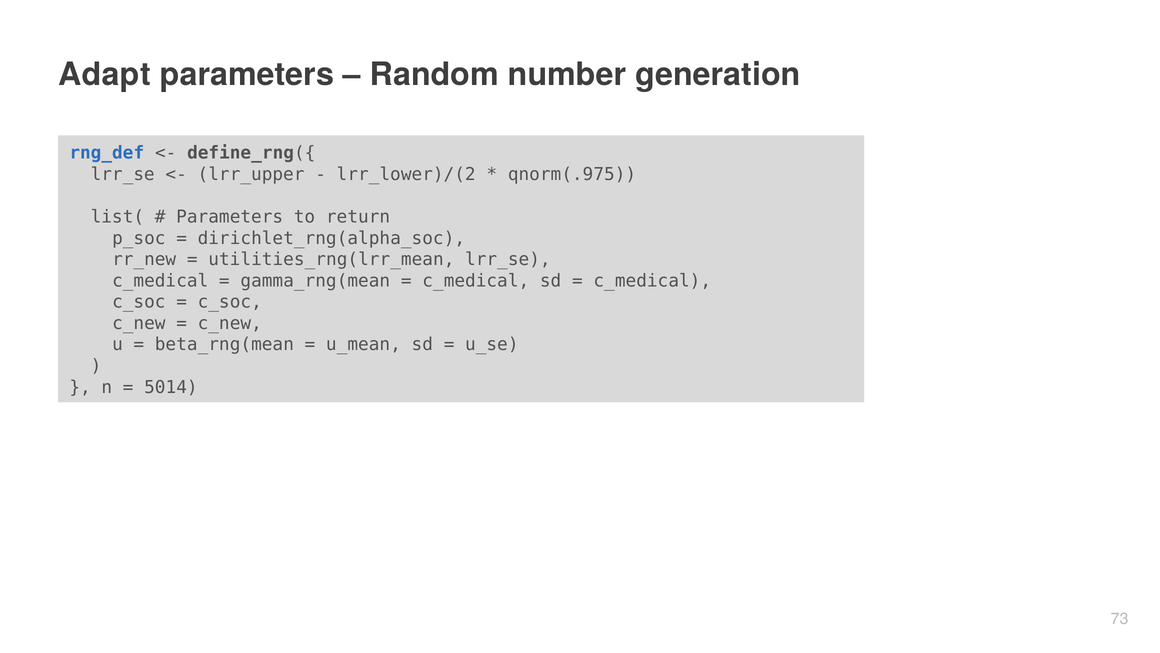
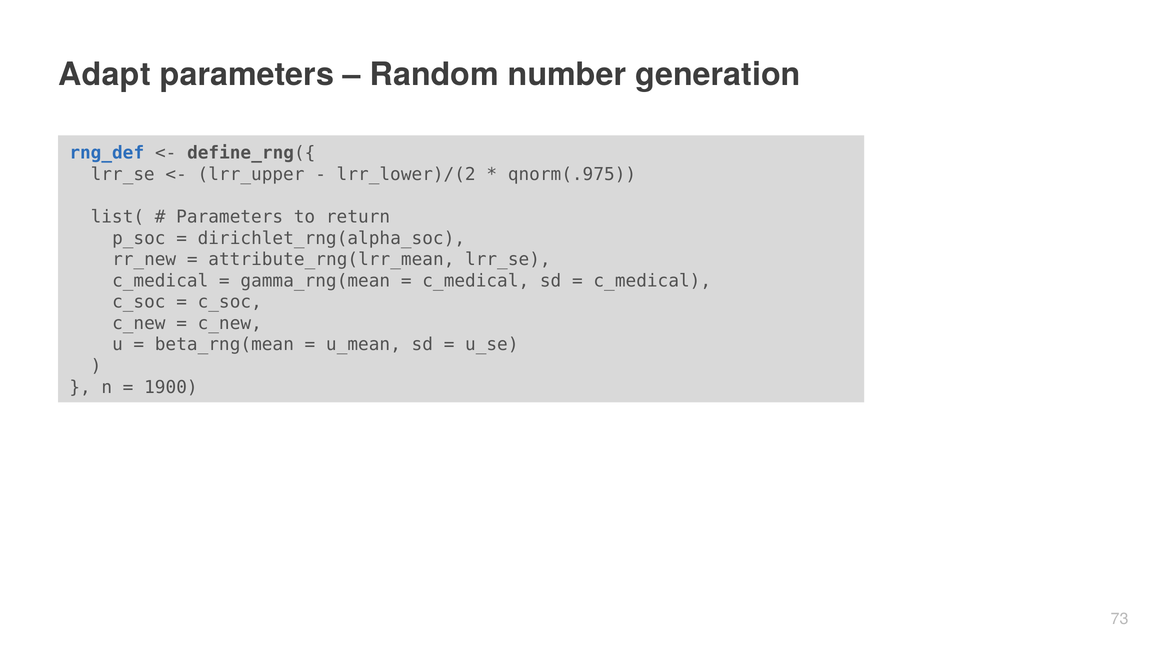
utilities_rng(lrr_mean: utilities_rng(lrr_mean -> attribute_rng(lrr_mean
5014: 5014 -> 1900
